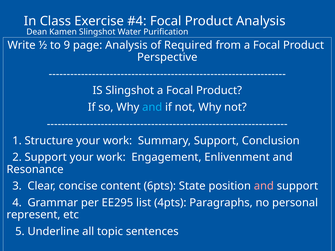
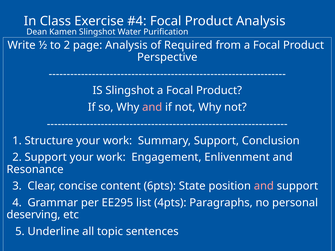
to 9: 9 -> 2
and at (152, 107) colour: light blue -> pink
represent: represent -> deserving
